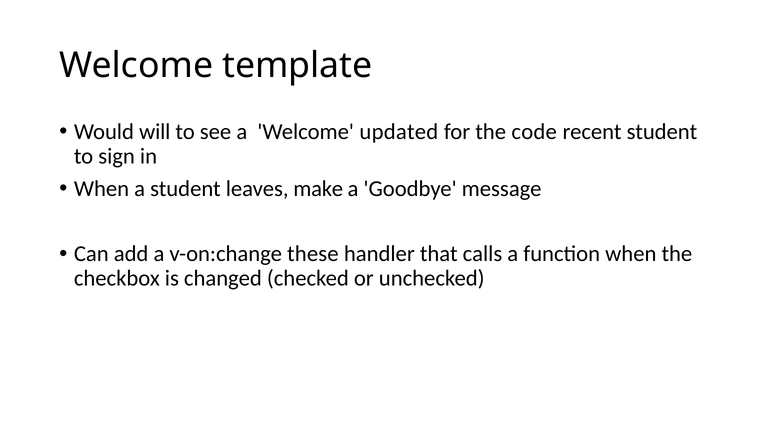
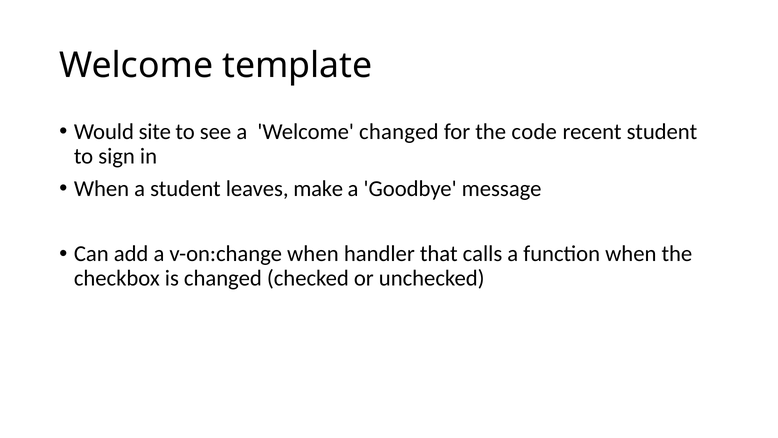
will: will -> site
Welcome updated: updated -> changed
v-on:change these: these -> when
